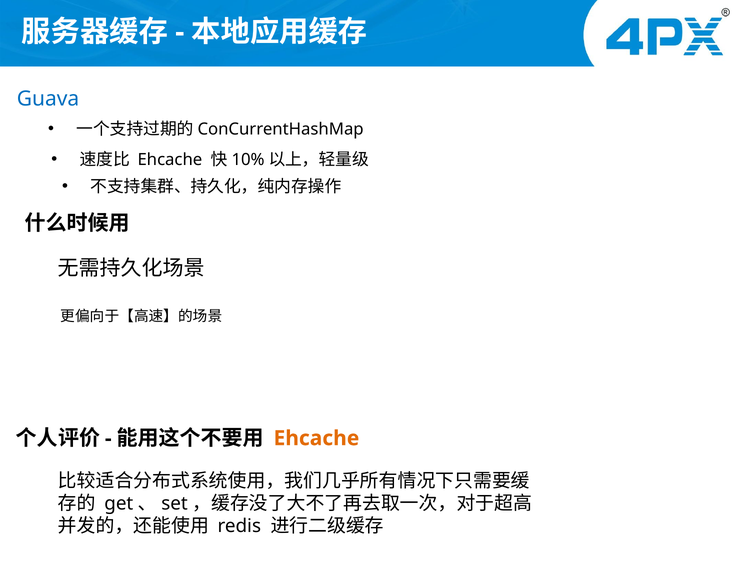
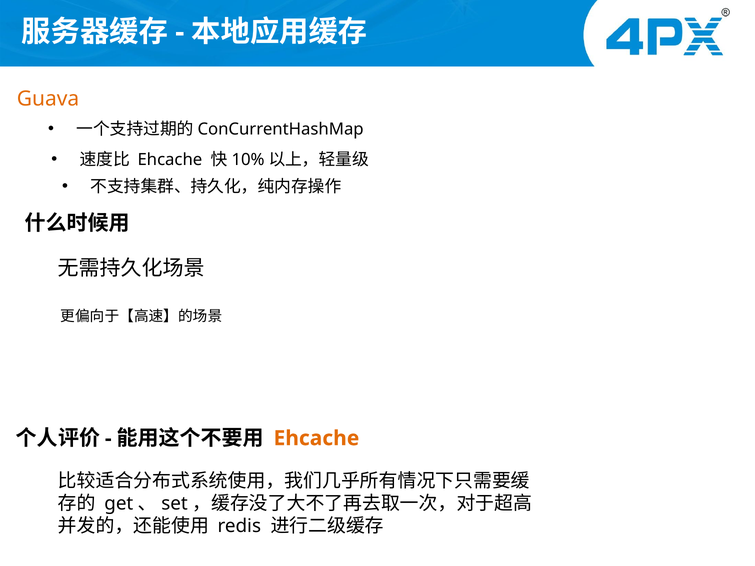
Guava colour: blue -> orange
